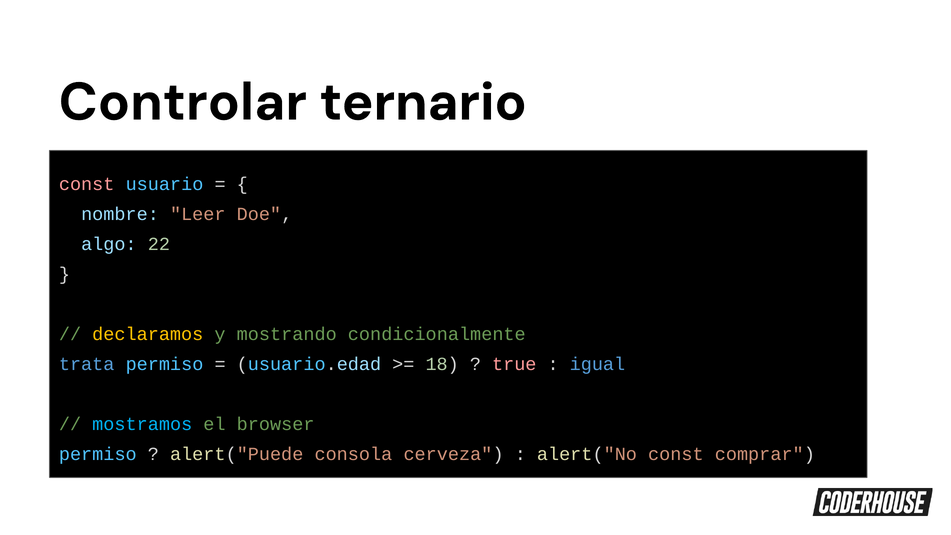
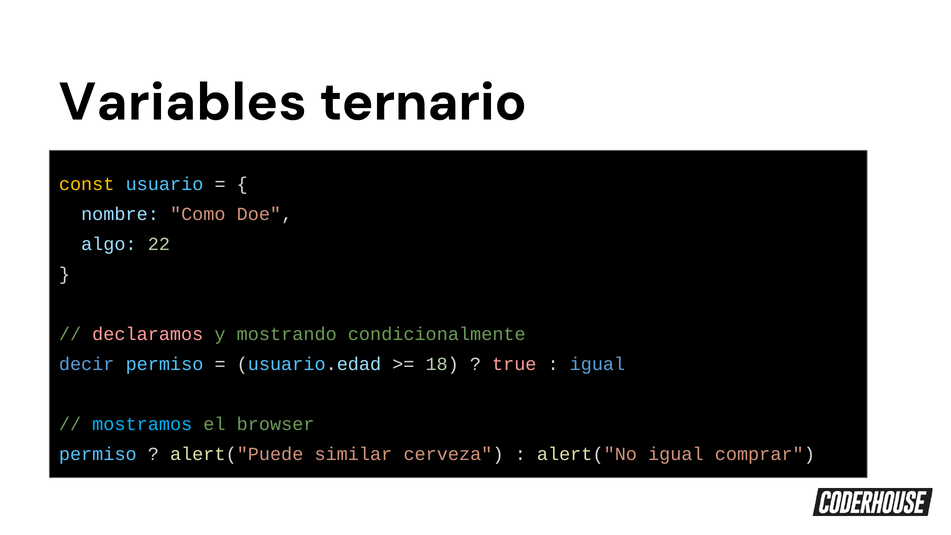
Controlar: Controlar -> Variables
const at (87, 184) colour: pink -> yellow
Leer: Leer -> Como
declaramos colour: yellow -> pink
trata: trata -> decir
consola: consola -> similar
alert("No const: const -> igual
